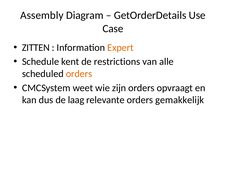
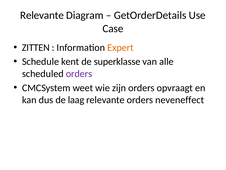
Assembly at (42, 15): Assembly -> Relevante
restrictions: restrictions -> superklasse
orders at (79, 74) colour: orange -> purple
gemakkelijk: gemakkelijk -> neveneffect
